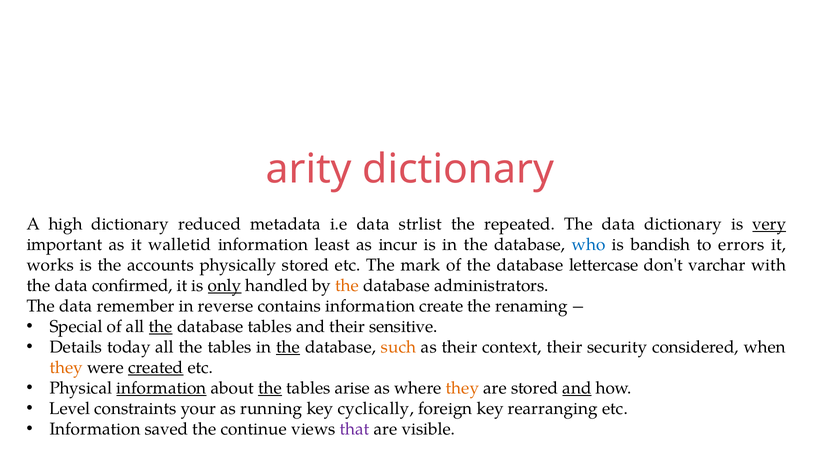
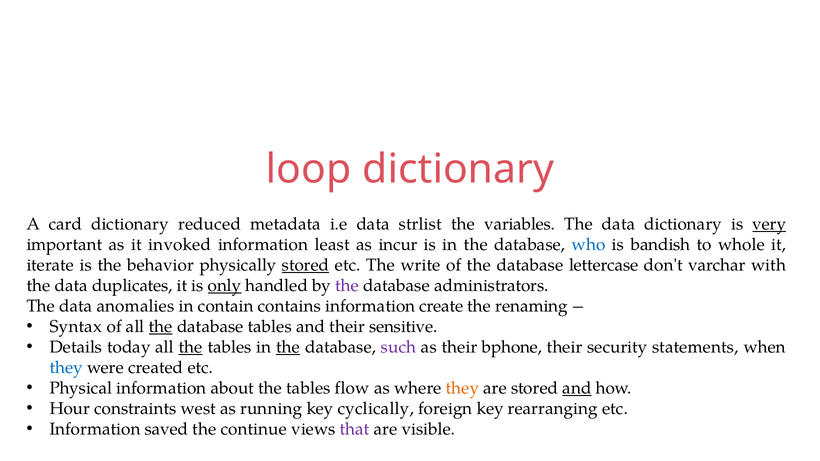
arity: arity -> loop
high: high -> card
repeated: repeated -> variables
walletid: walletid -> invoked
errors: errors -> whole
works: works -> iterate
accounts: accounts -> behavior
stored at (306, 265) underline: none -> present
mark: mark -> write
confirmed: confirmed -> duplicates
the at (347, 286) colour: orange -> purple
remember: remember -> anomalies
reverse: reverse -> contain
Special: Special -> Syntax
the at (191, 347) underline: none -> present
such colour: orange -> purple
context: context -> bphone
considered: considered -> statements
they at (66, 368) colour: orange -> blue
created underline: present -> none
information at (161, 388) underline: present -> none
the at (270, 388) underline: present -> none
arise: arise -> flow
Level: Level -> Hour
your: your -> west
